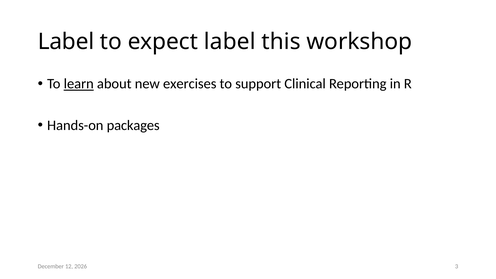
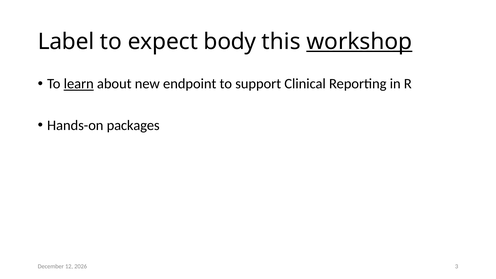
expect label: label -> body
workshop underline: none -> present
exercises: exercises -> endpoint
